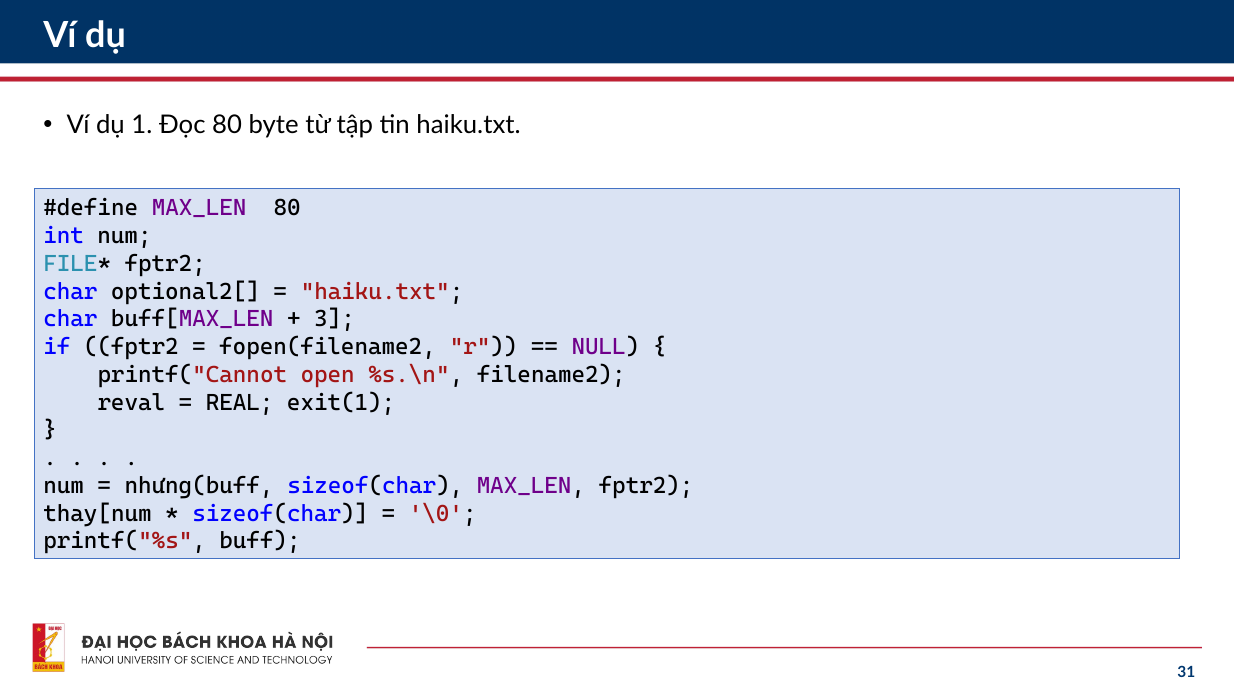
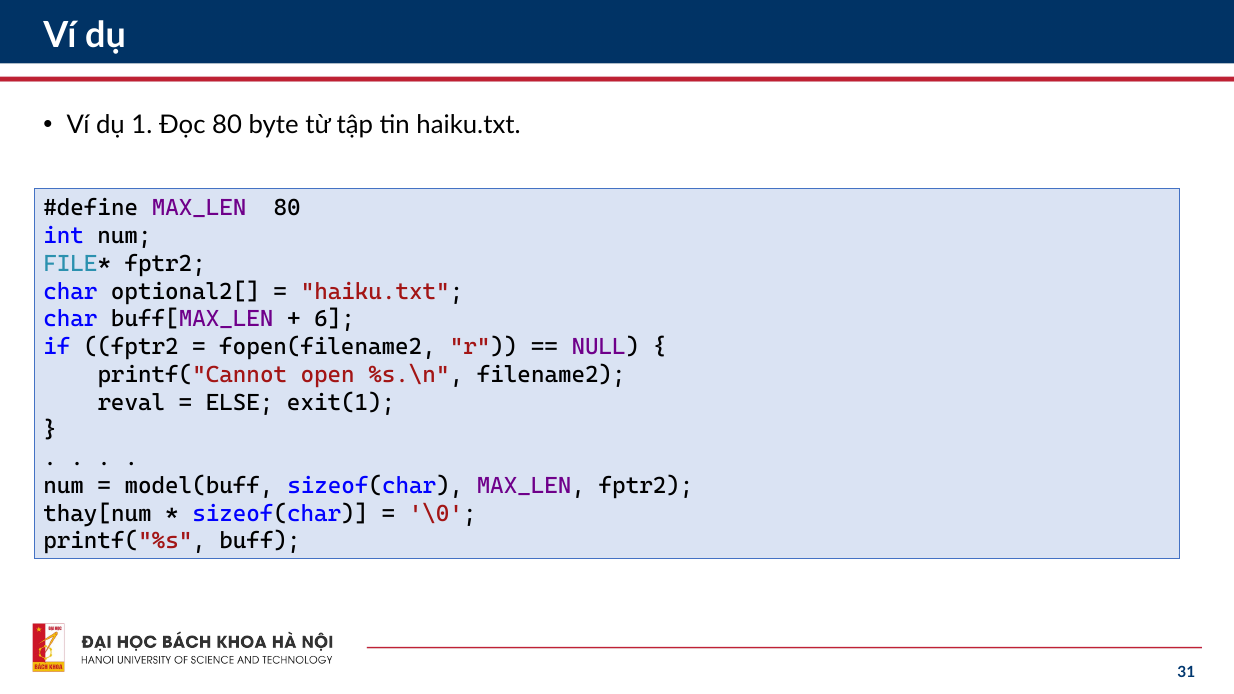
3: 3 -> 6
REAL: REAL -> ELSE
nhưng(buff: nhưng(buff -> model(buff
